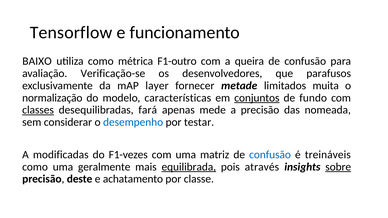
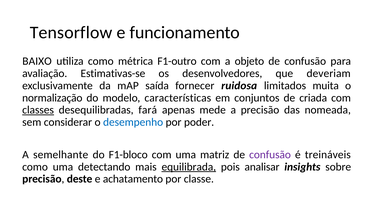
queira: queira -> objeto
Verificação-se: Verificação-se -> Estimativas-se
parafusos: parafusos -> deveriam
layer: layer -> saída
metade: metade -> ruidosa
conjuntos underline: present -> none
fundo: fundo -> criada
testar: testar -> poder
modificadas: modificadas -> semelhante
F1-vezes: F1-vezes -> F1-bloco
confusão at (270, 155) colour: blue -> purple
geralmente: geralmente -> detectando
através: através -> analisar
sobre underline: present -> none
